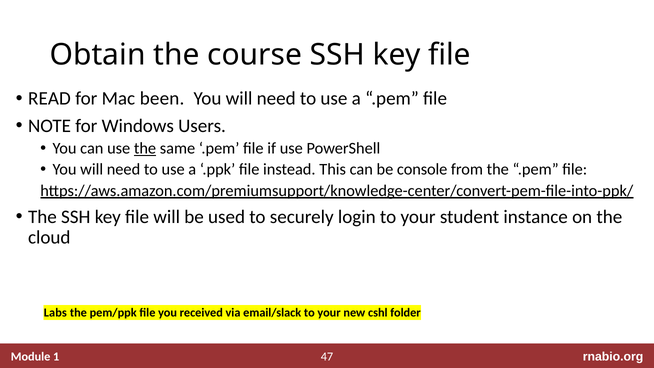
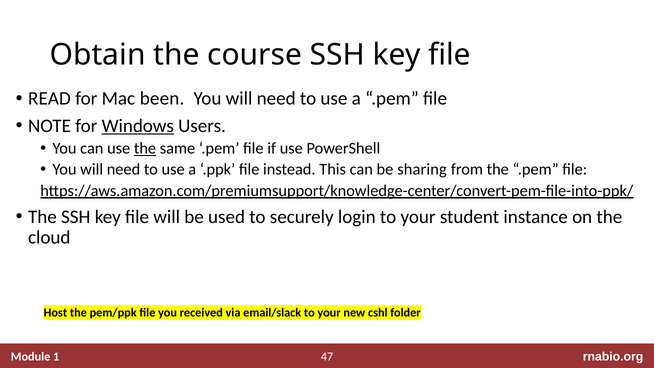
Windows underline: none -> present
console: console -> sharing
Labs: Labs -> Host
